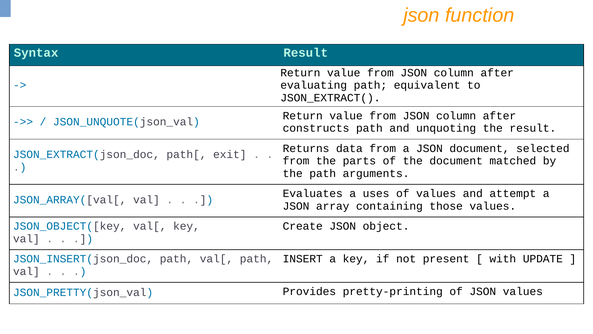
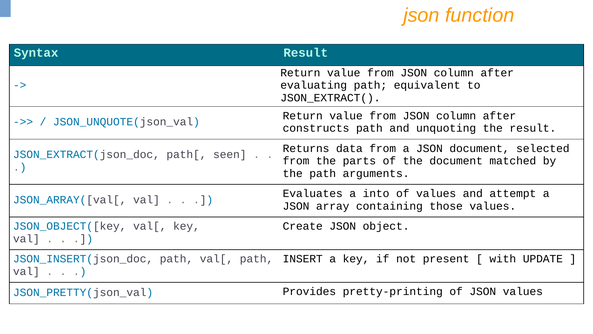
exit: exit -> seen
uses: uses -> into
